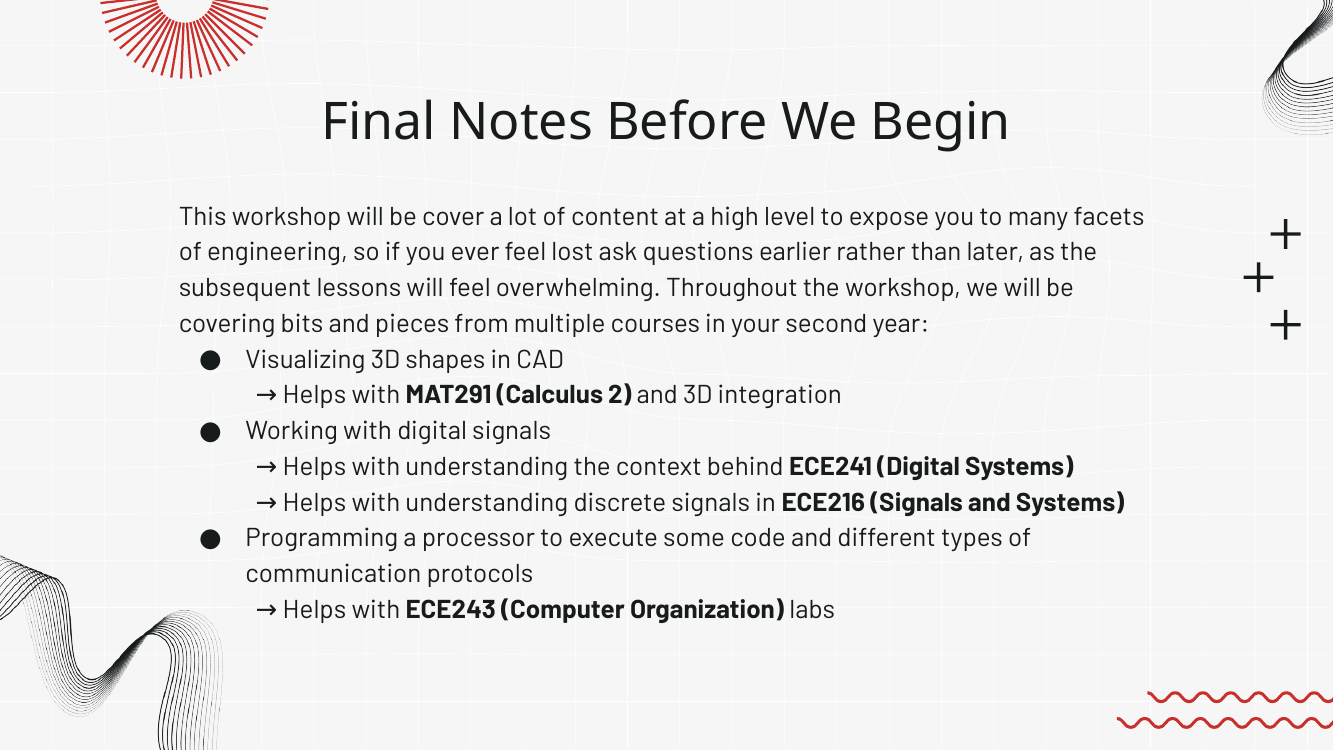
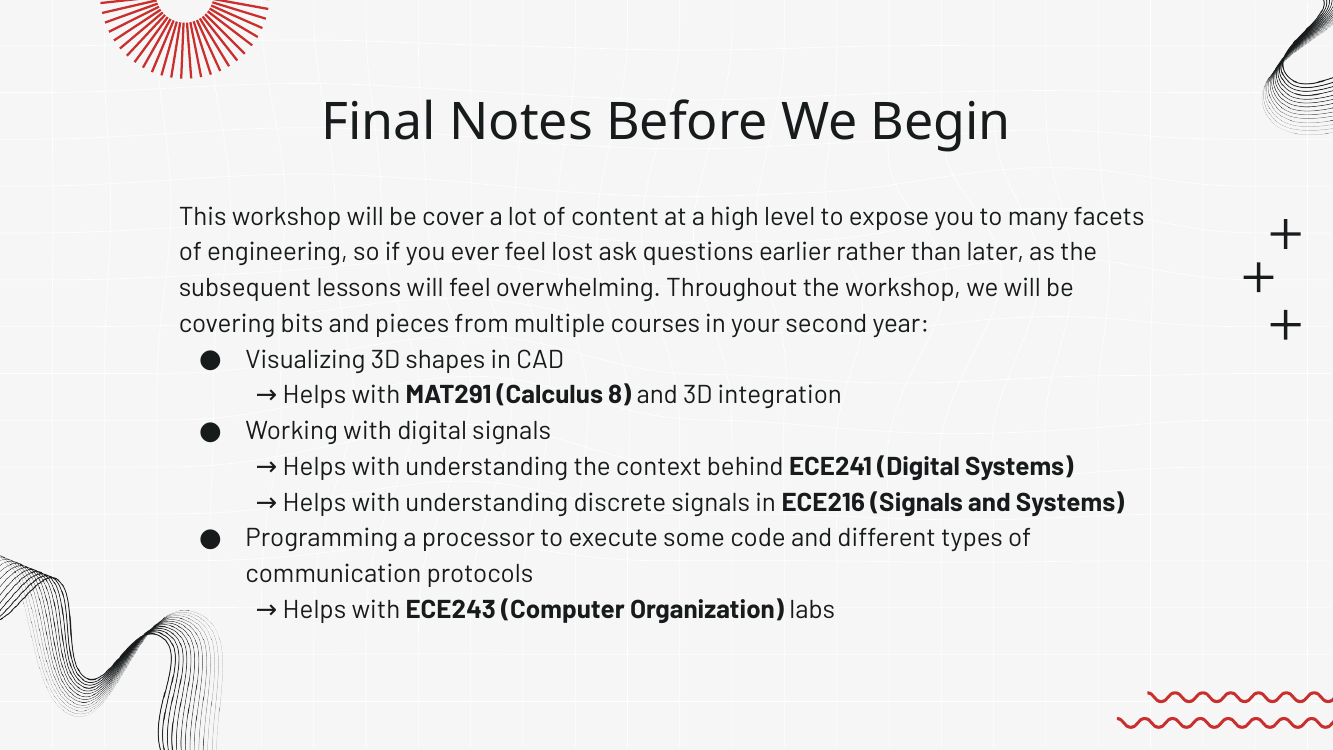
2: 2 -> 8
